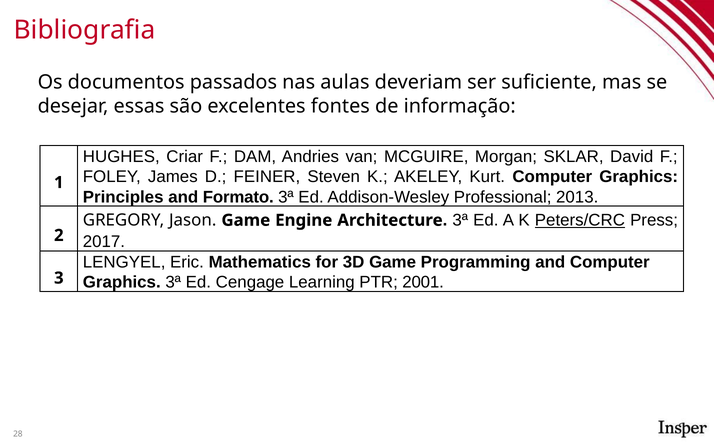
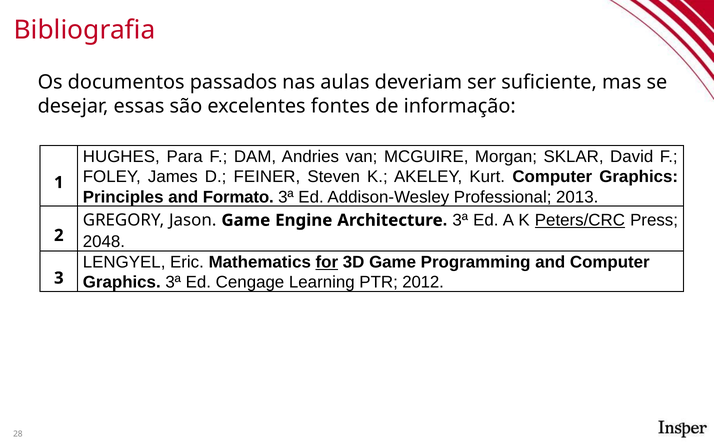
Criar: Criar -> Para
2017: 2017 -> 2048
for underline: none -> present
2001: 2001 -> 2012
